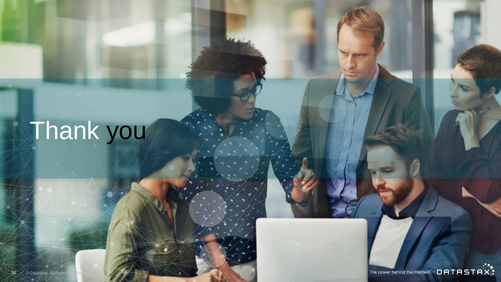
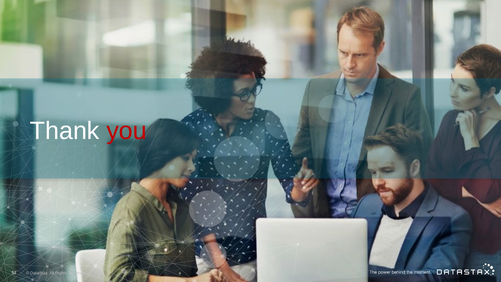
you colour: black -> red
